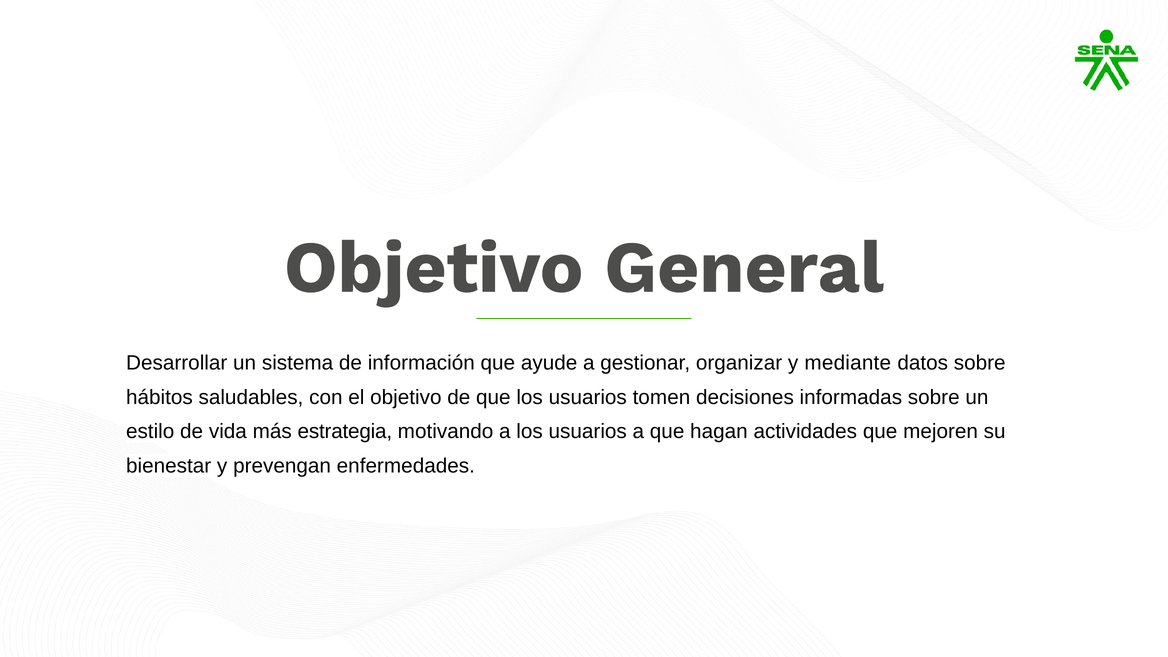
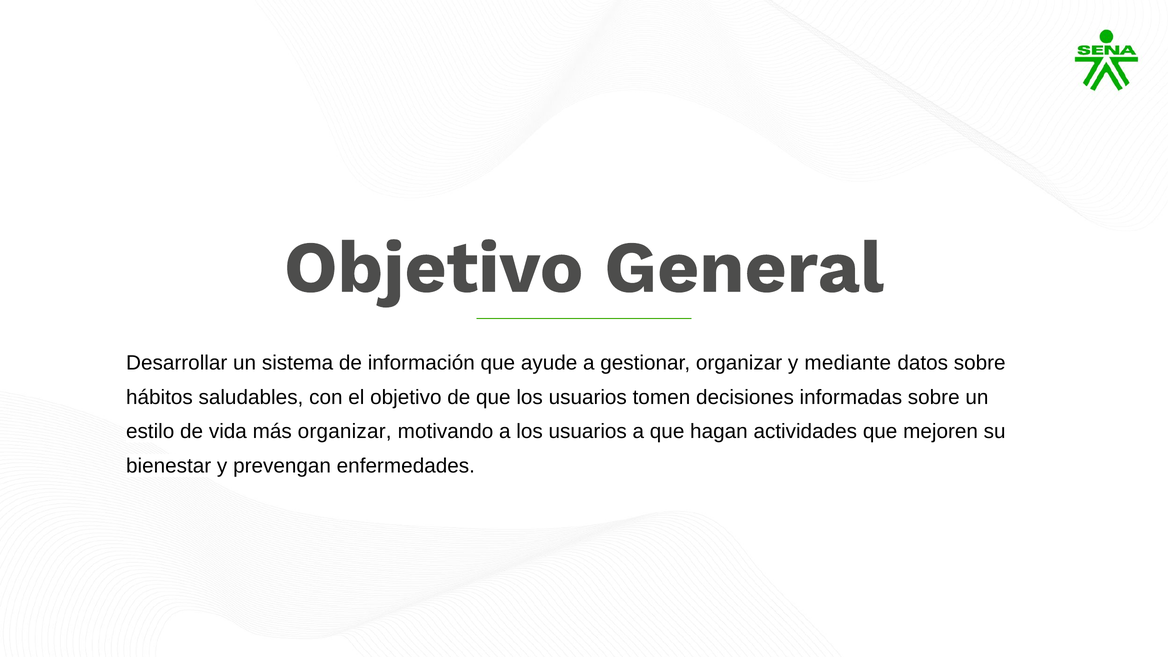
más estrategia: estrategia -> organizar
